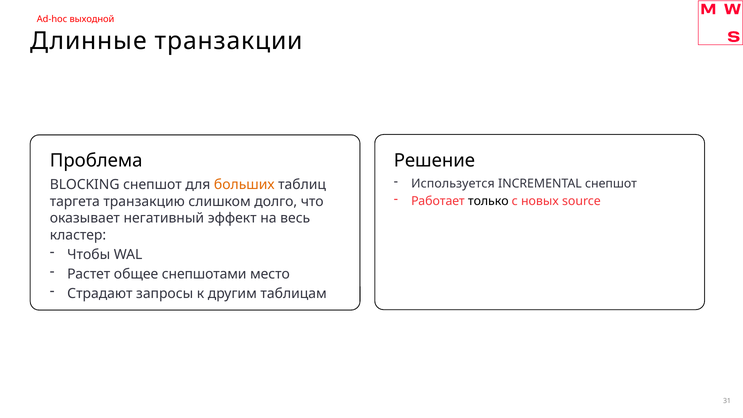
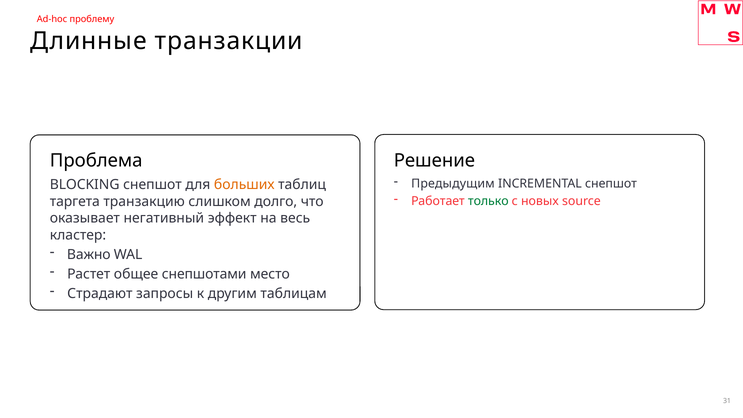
выходной: выходной -> проблему
Используется: Используется -> Предыдущим
только colour: black -> green
Чтобы: Чтобы -> Важно
